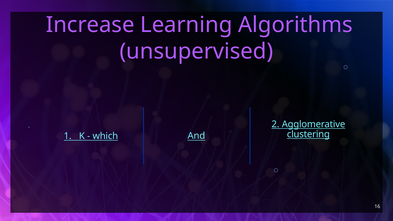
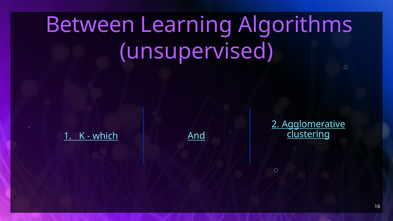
Increase: Increase -> Between
